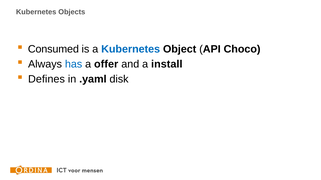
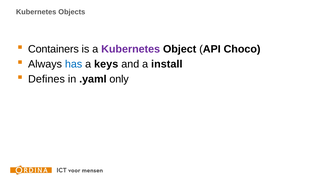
Consumed: Consumed -> Containers
Kubernetes at (131, 49) colour: blue -> purple
offer: offer -> keys
disk: disk -> only
